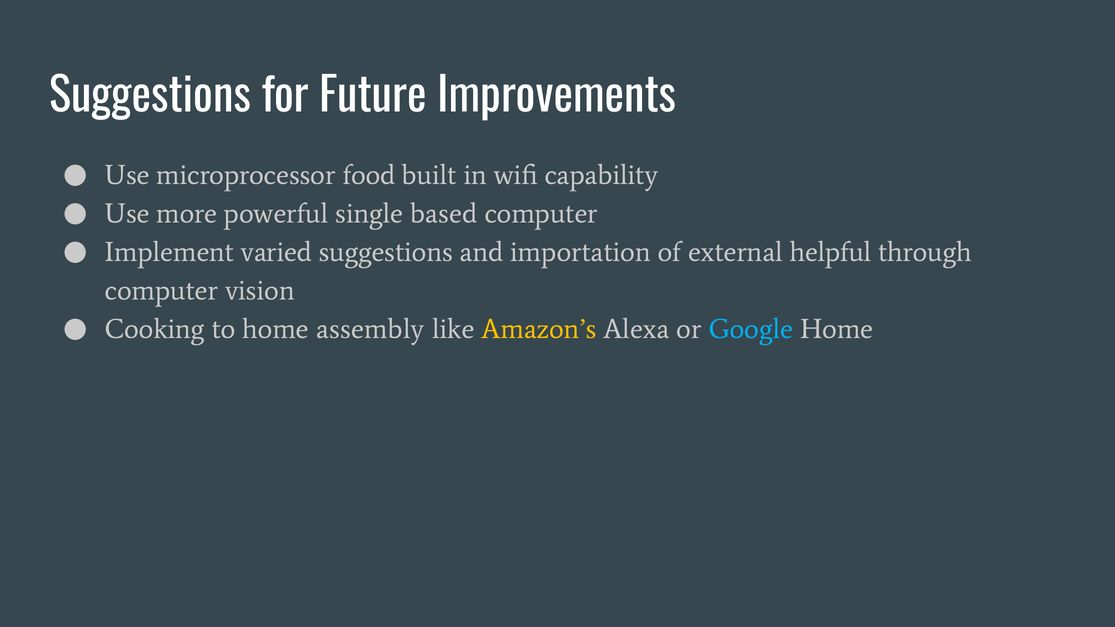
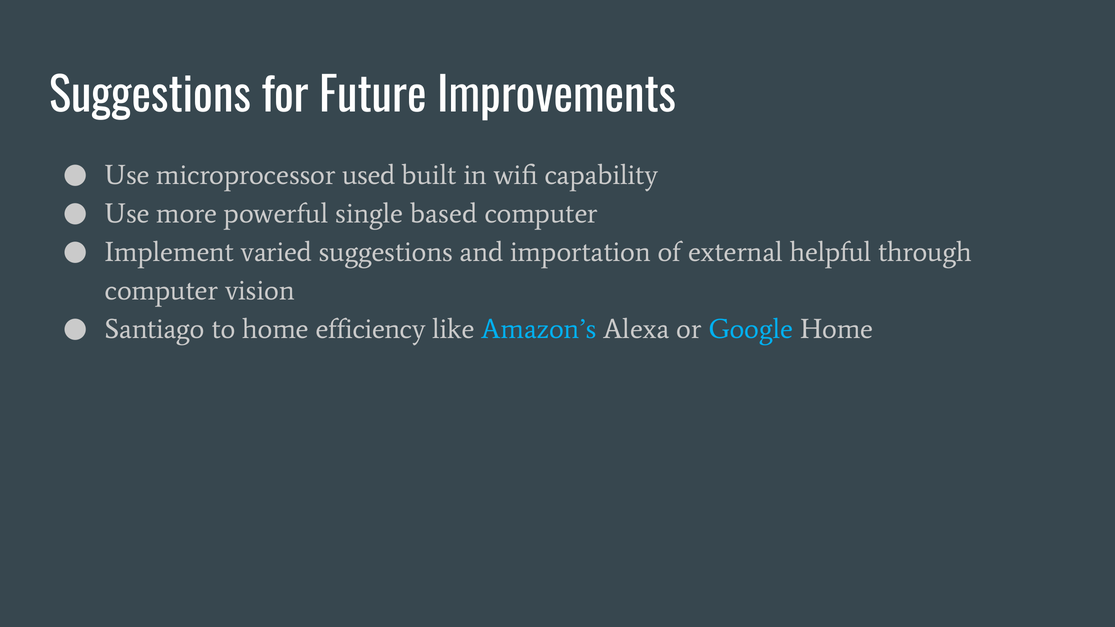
food: food -> used
Cooking: Cooking -> Santiago
assembly: assembly -> efficiency
Amazon’s colour: yellow -> light blue
